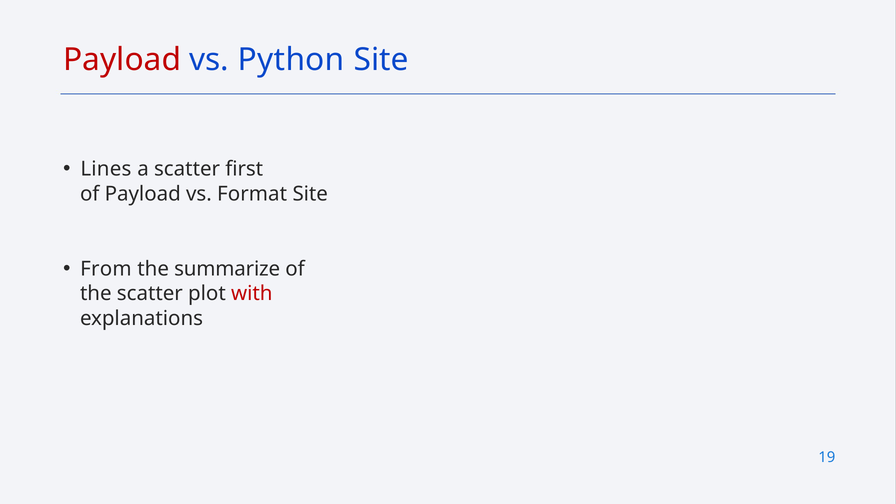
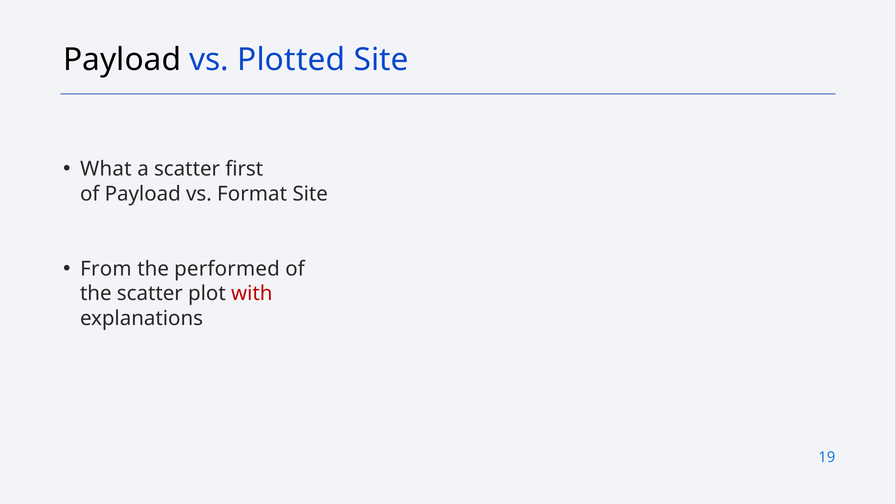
Payload at (122, 60) colour: red -> black
Python: Python -> Plotted
Lines: Lines -> What
summarize: summarize -> performed
